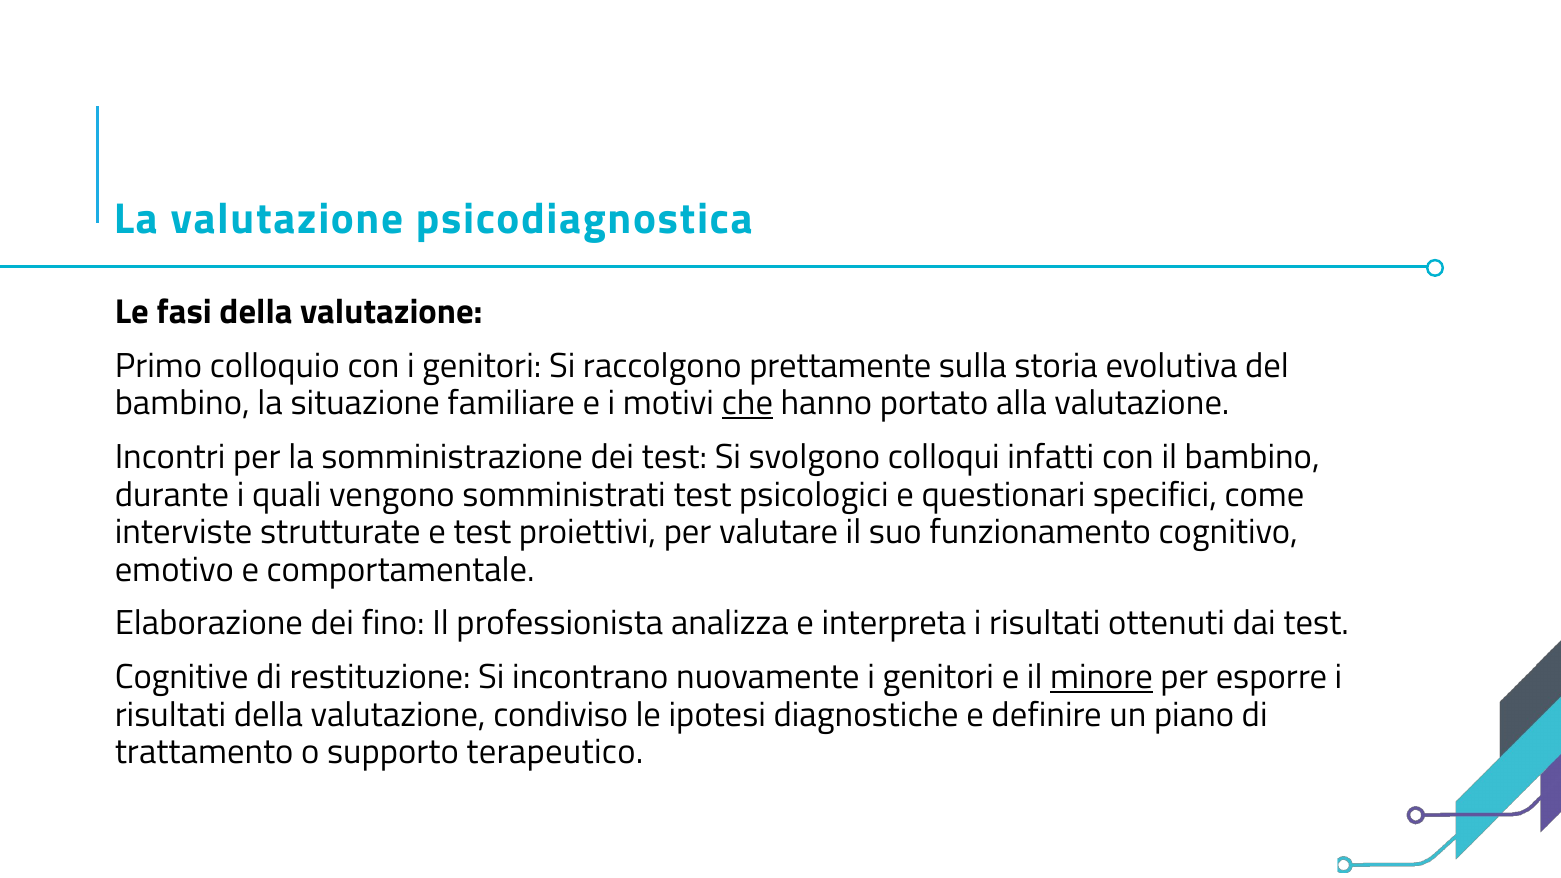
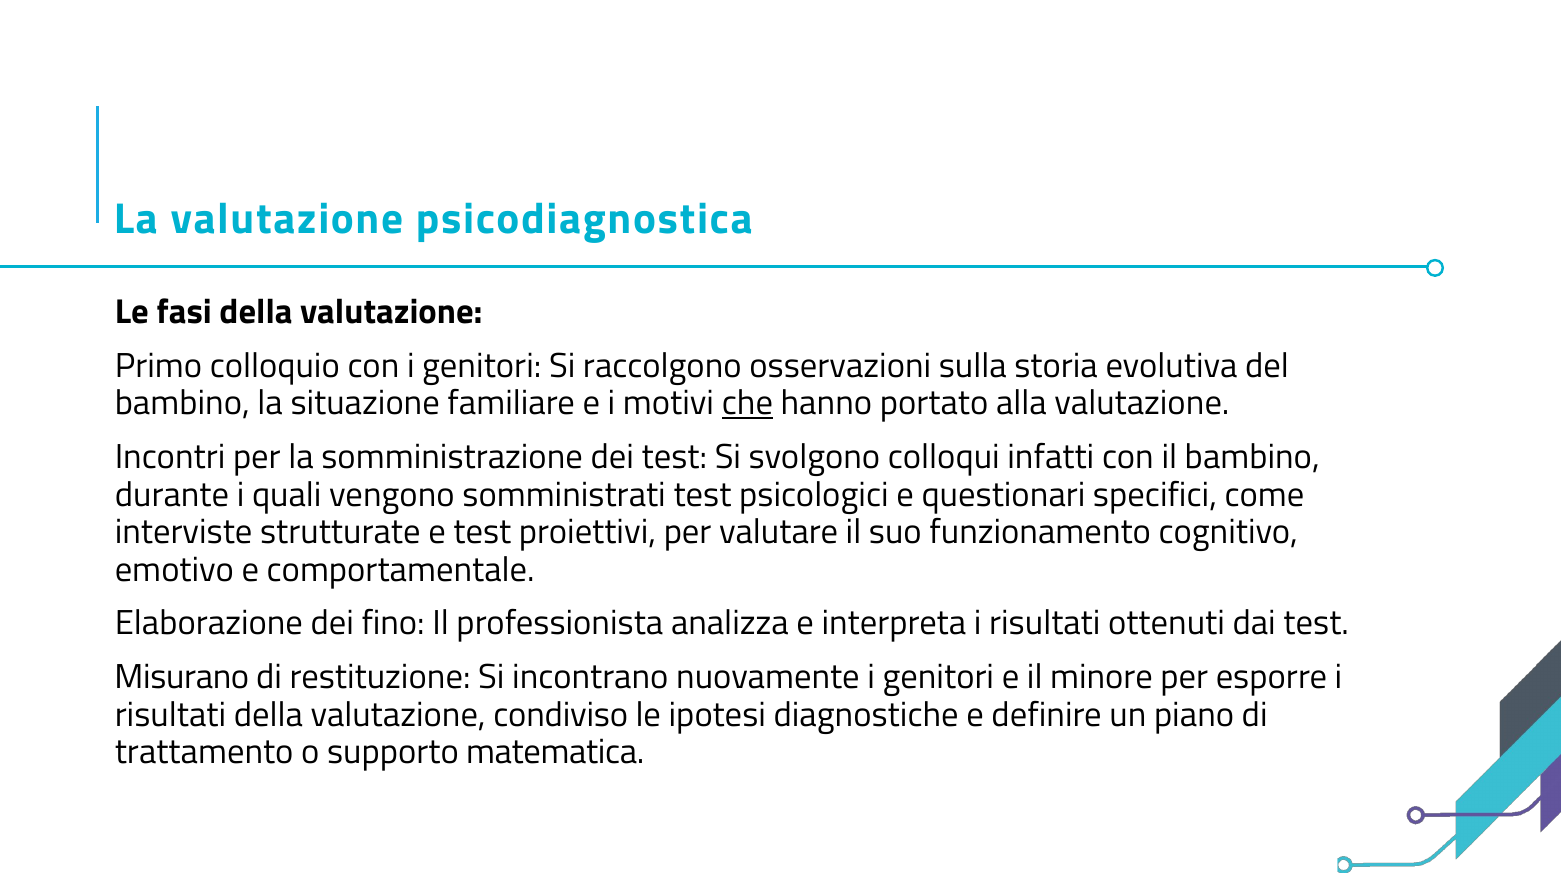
prettamente: prettamente -> osservazioni
Cognitive: Cognitive -> Misurano
minore underline: present -> none
terapeutico: terapeutico -> matematica
